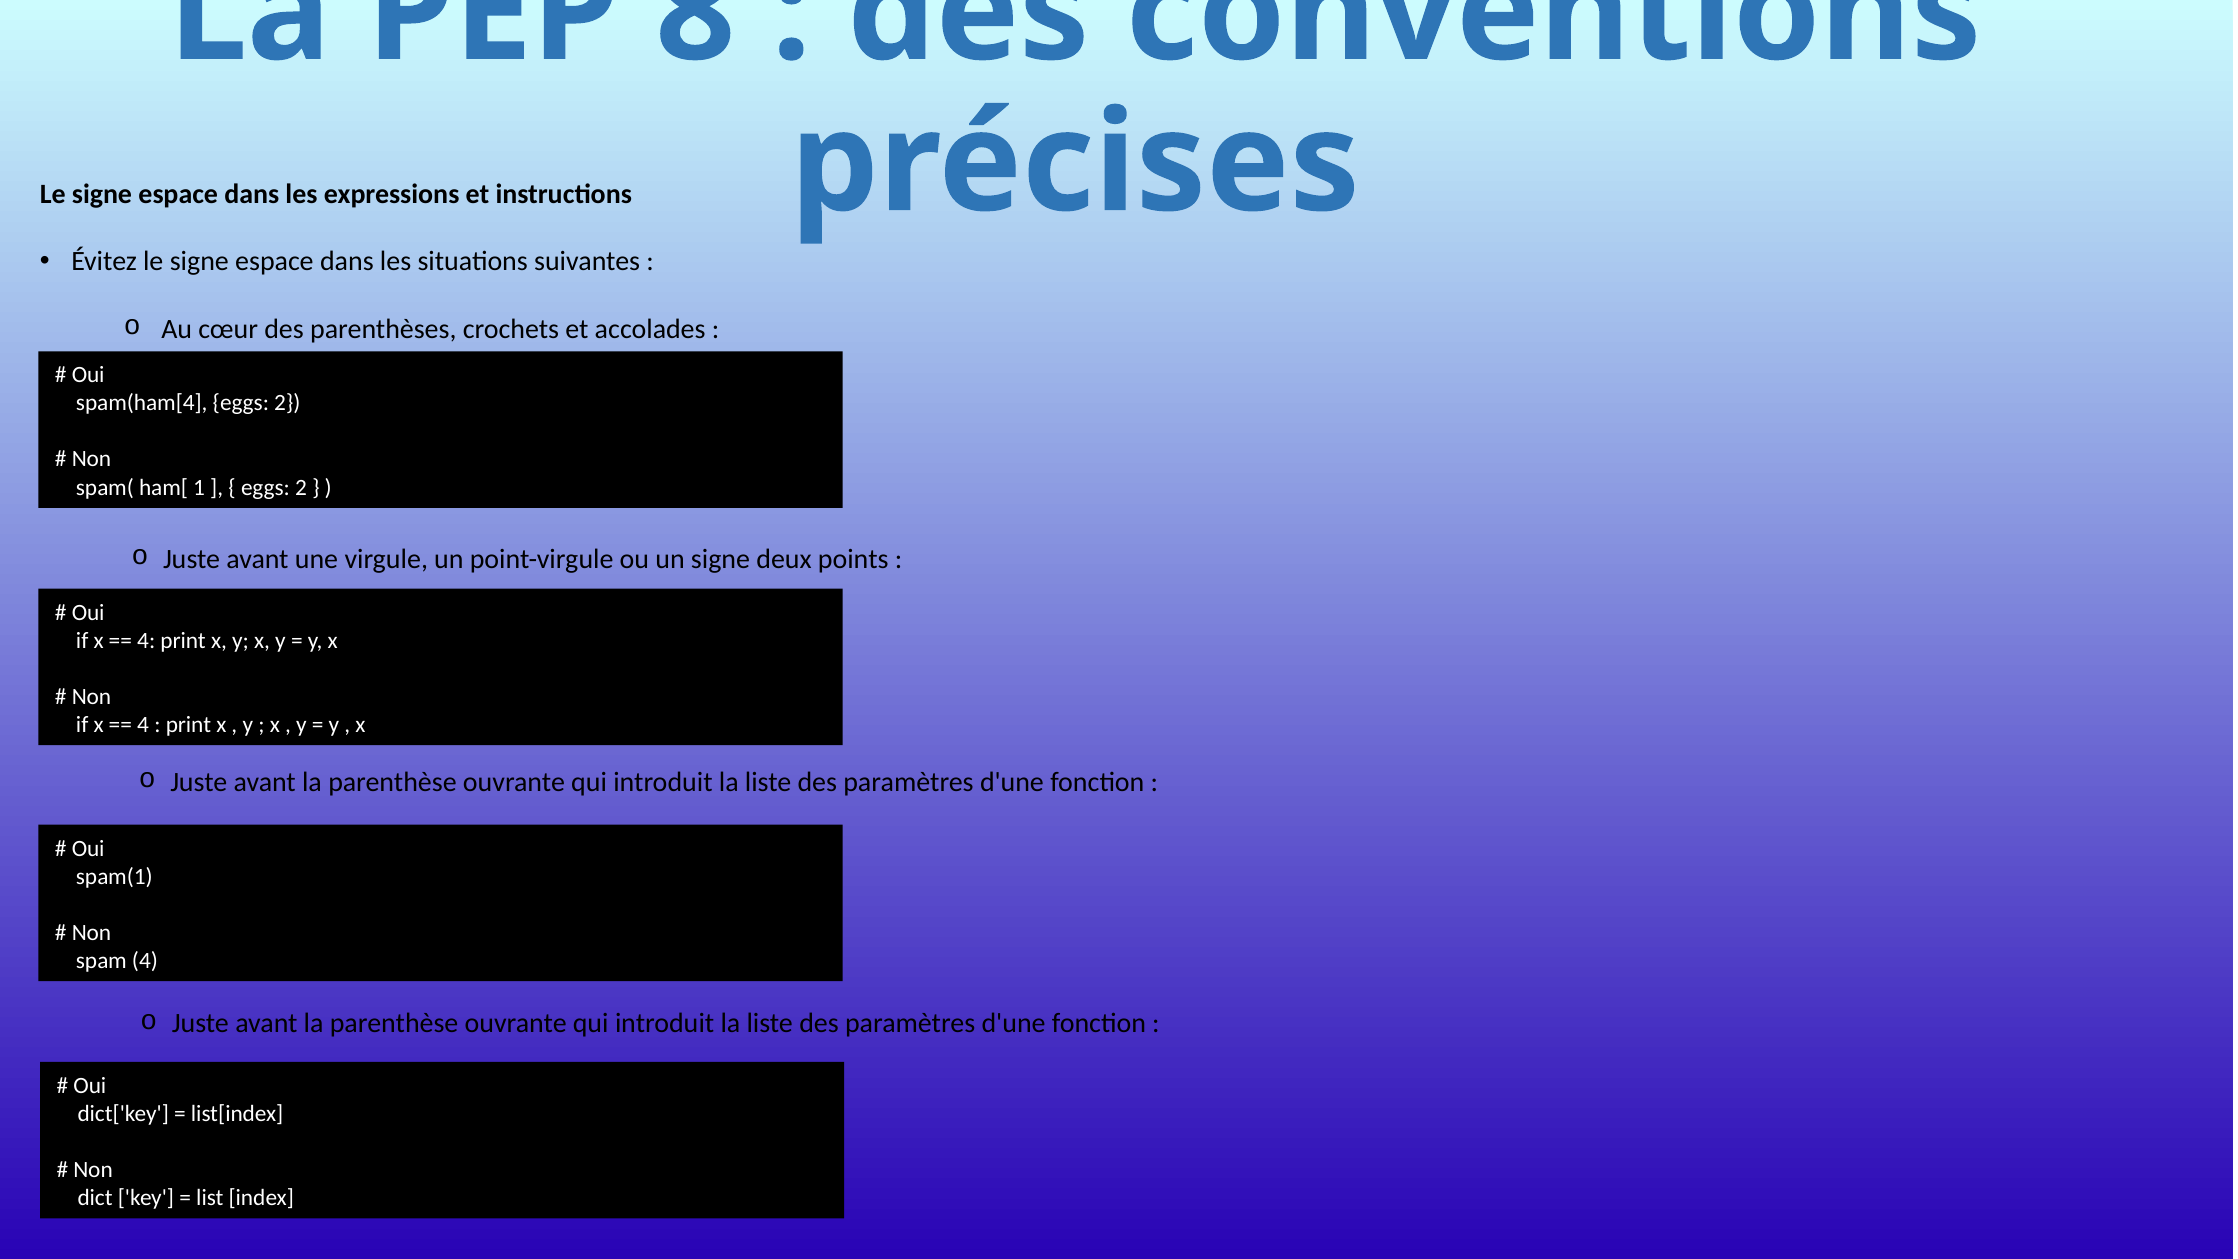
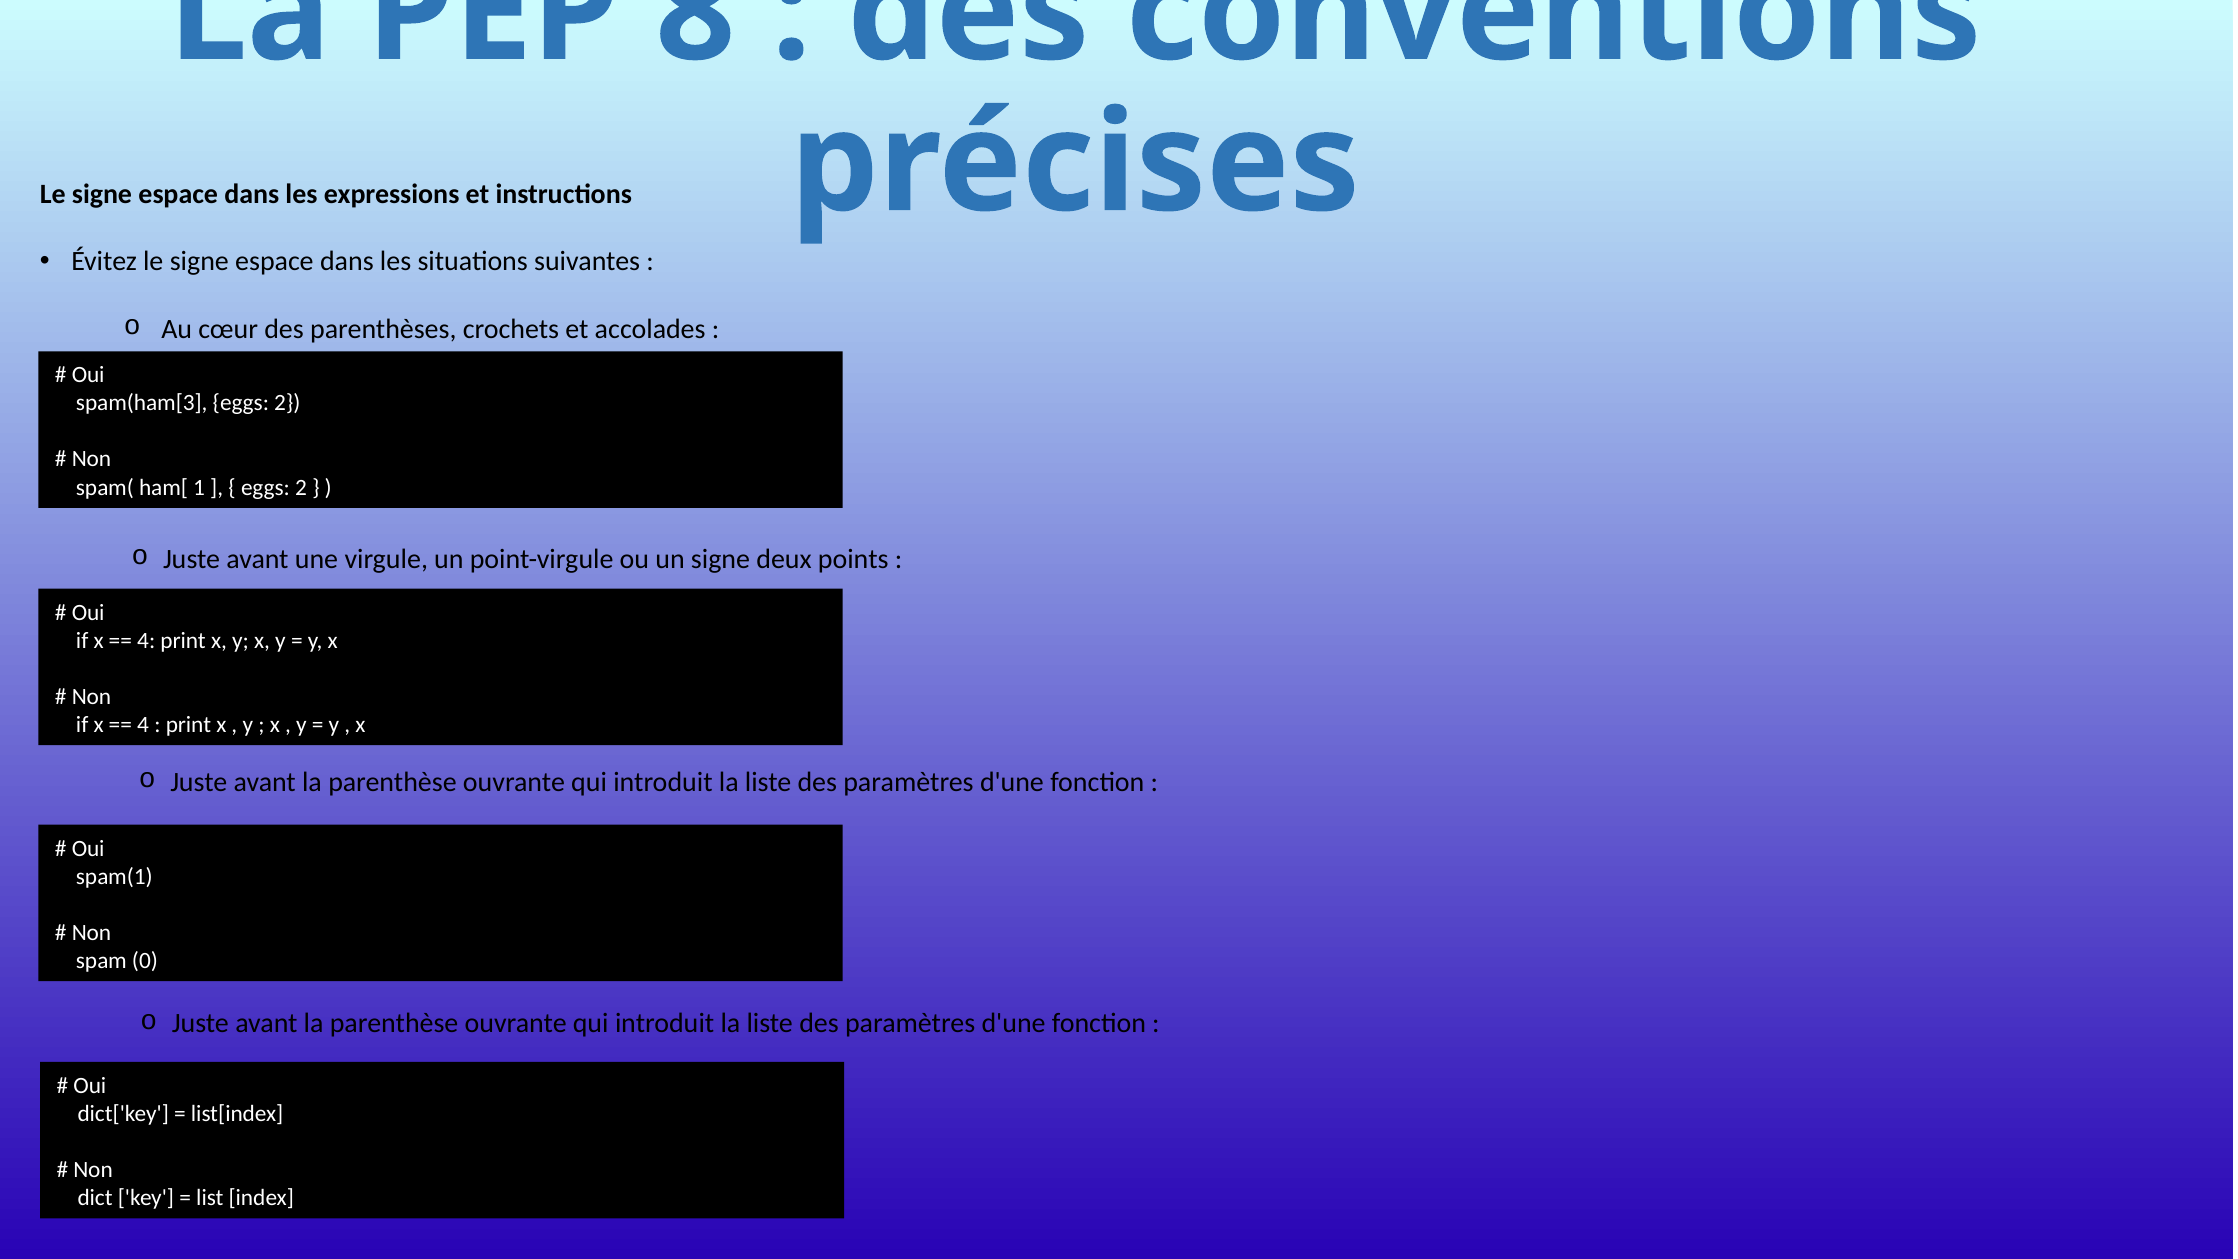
spam(ham[4: spam(ham[4 -> spam(ham[3
spam 4: 4 -> 0
